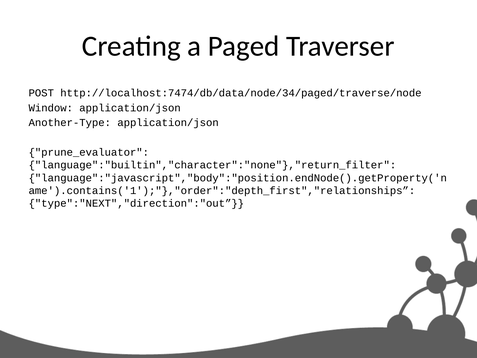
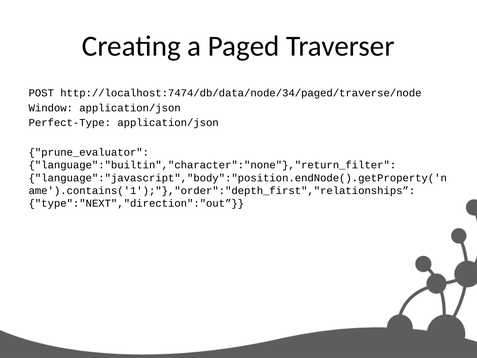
Another-Type: Another-Type -> Perfect-Type
